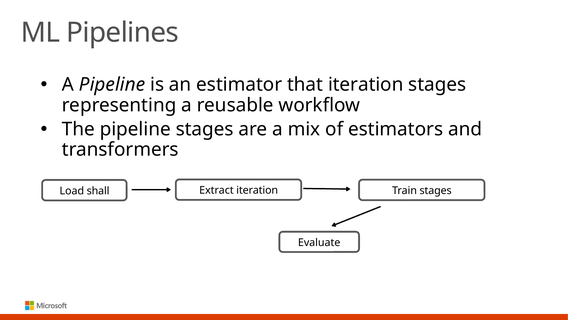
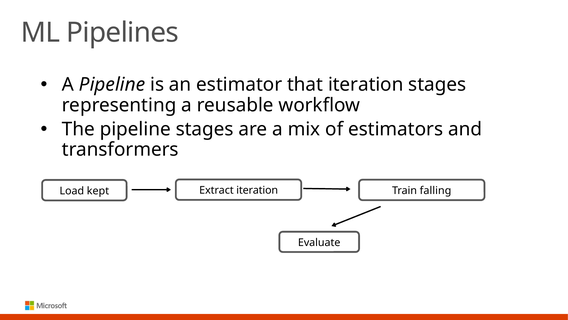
Train stages: stages -> falling
shall: shall -> kept
